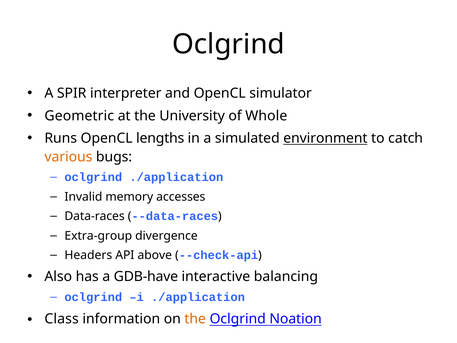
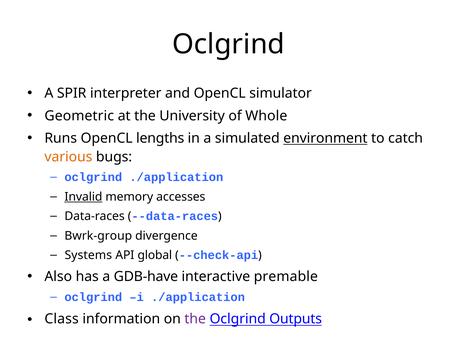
Invalid underline: none -> present
Extra-group: Extra-group -> Bwrk-group
Headers: Headers -> Systems
above: above -> global
balancing: balancing -> premable
the at (195, 319) colour: orange -> purple
Noation: Noation -> Outputs
